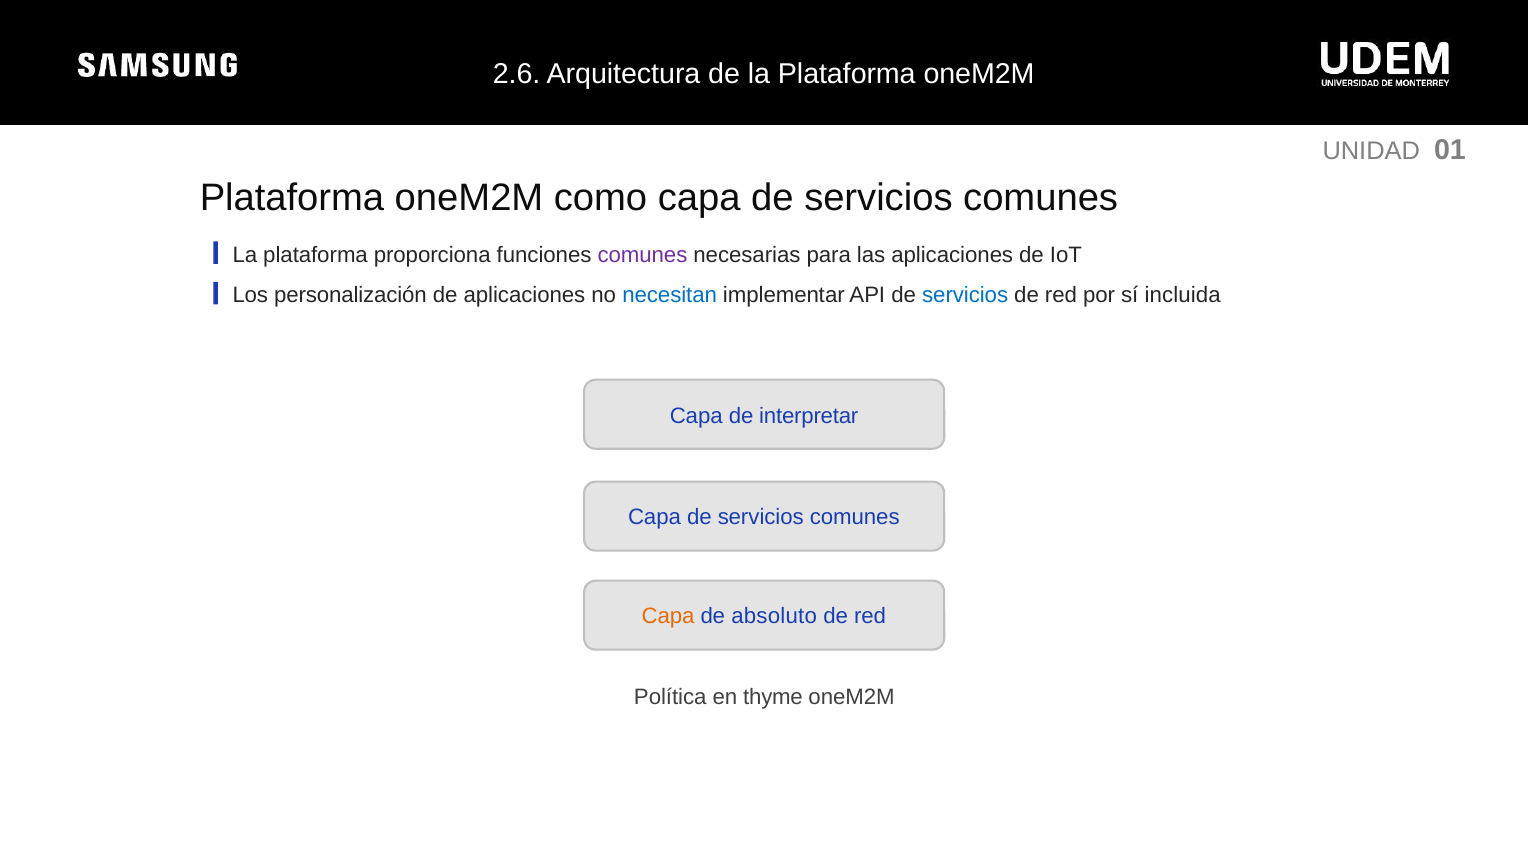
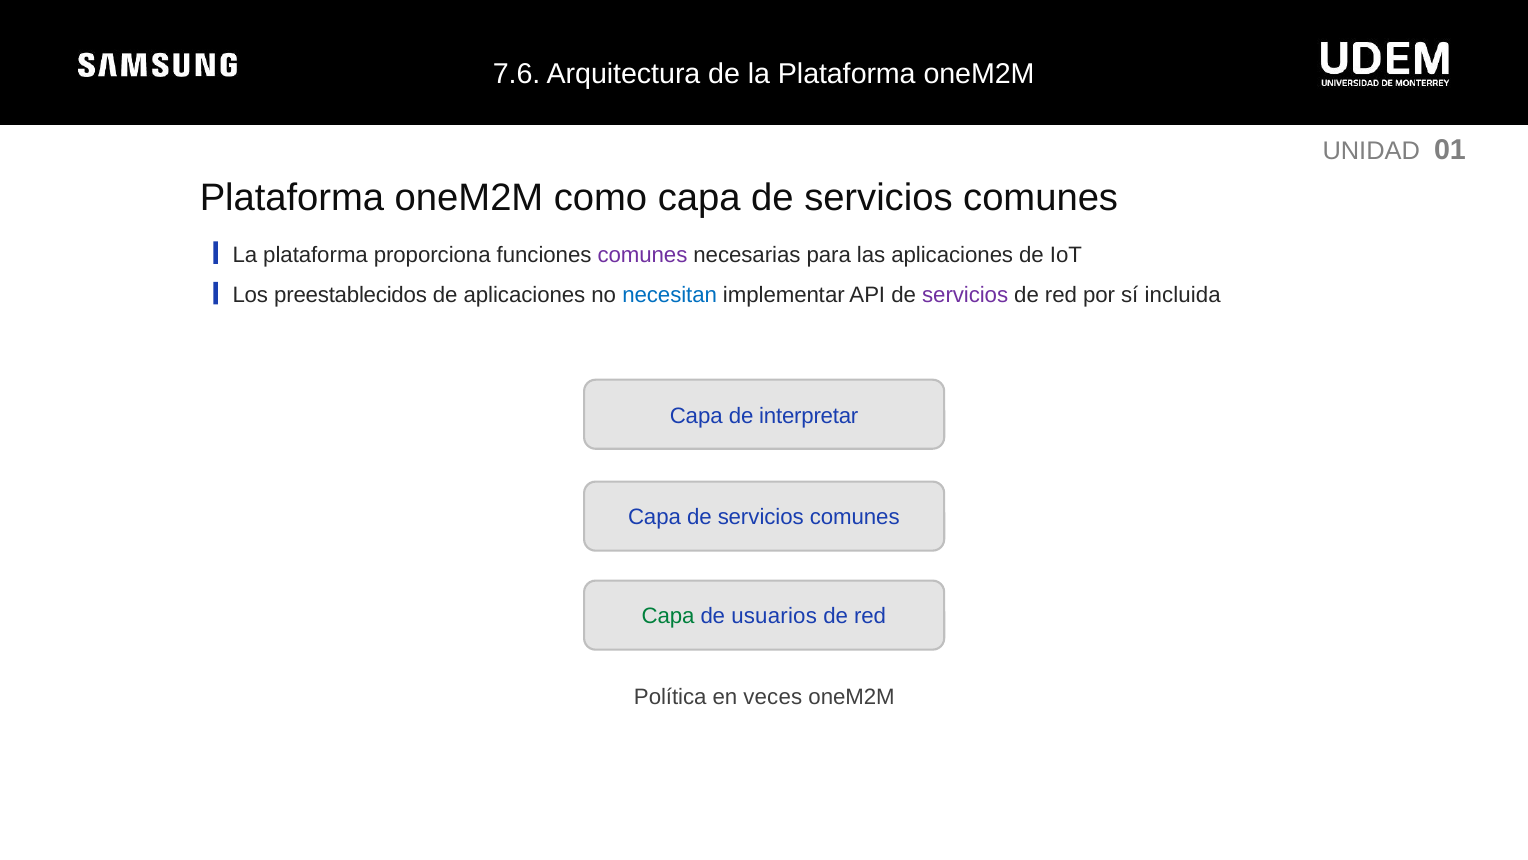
2.6: 2.6 -> 7.6
personalización: personalización -> preestablecidos
servicios at (965, 295) colour: blue -> purple
Capa at (668, 616) colour: orange -> green
absoluto: absoluto -> usuarios
thyme: thyme -> veces
